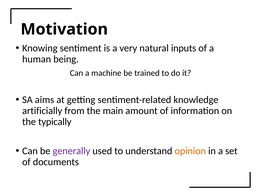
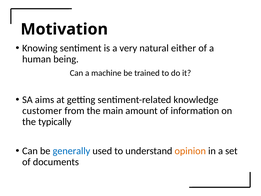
inputs: inputs -> either
artificially: artificially -> customer
generally colour: purple -> blue
